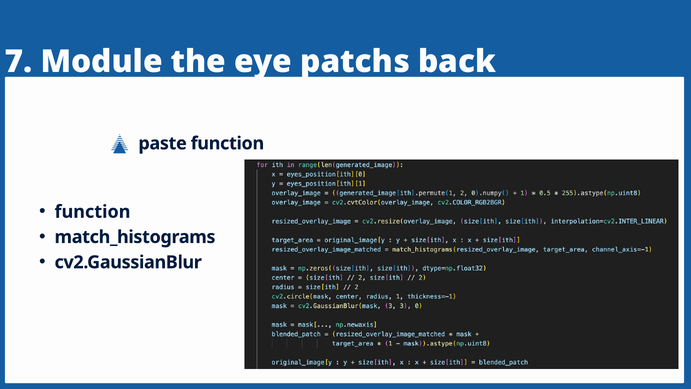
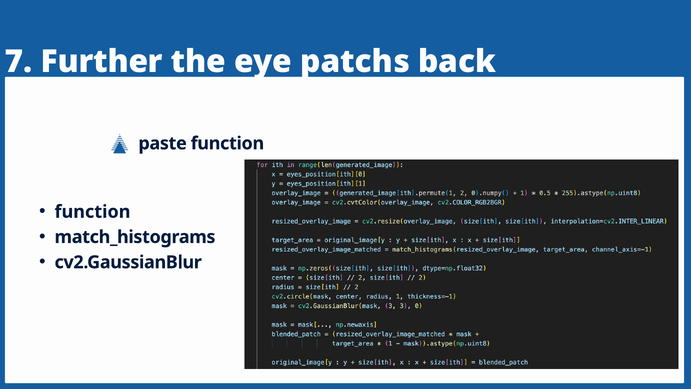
Module: Module -> Further
